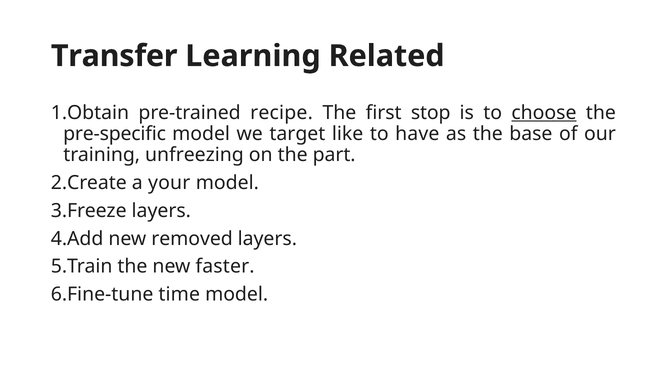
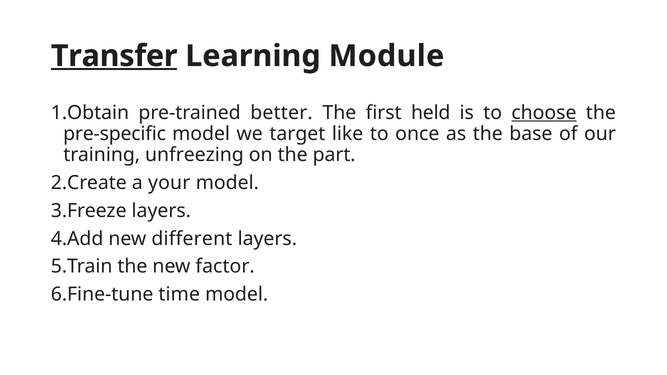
Transfer underline: none -> present
Related: Related -> Module
recipe: recipe -> better
stop: stop -> held
have: have -> once
removed: removed -> different
faster: faster -> factor
